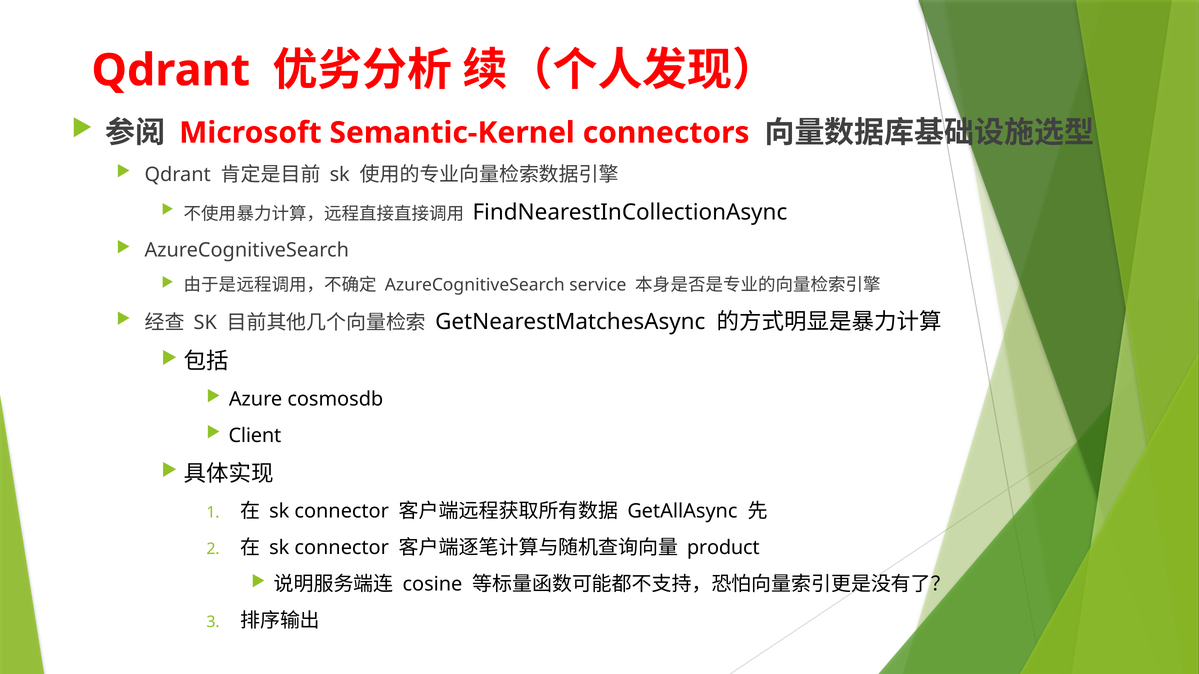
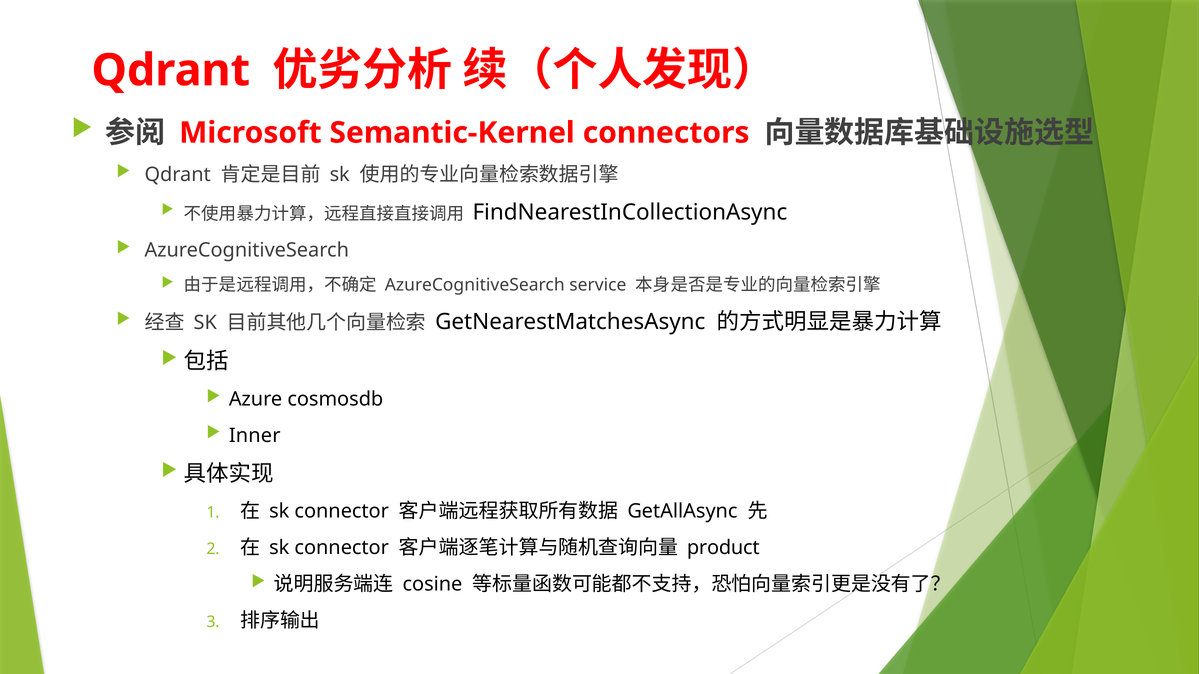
Client: Client -> Inner
